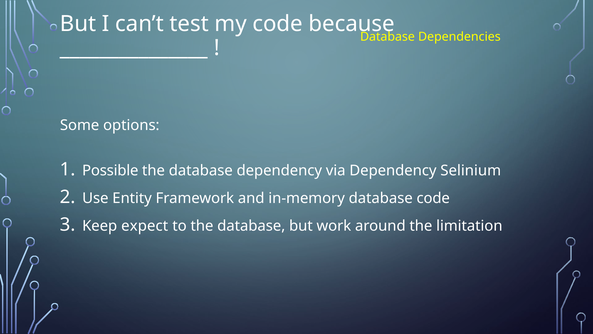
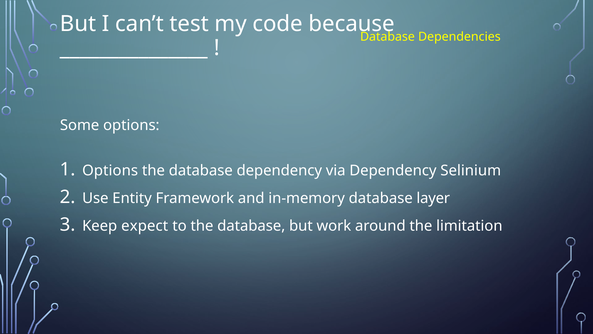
Possible at (110, 170): Possible -> Options
database code: code -> layer
